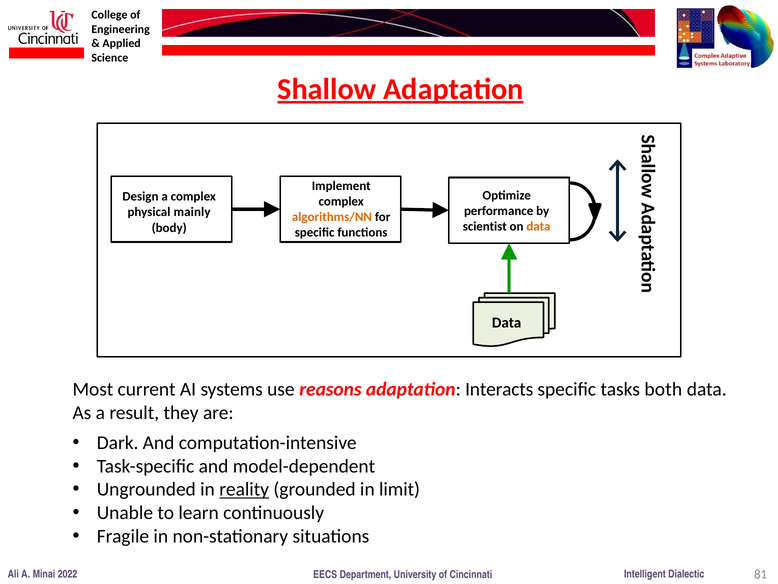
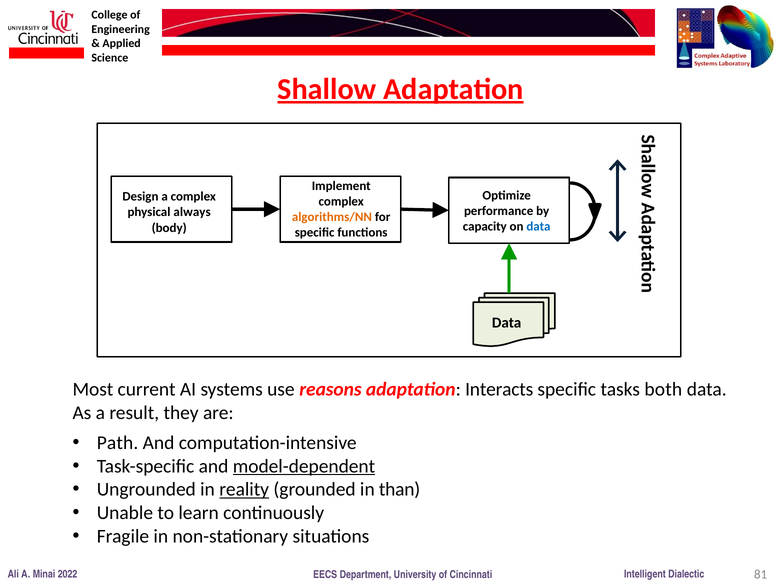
mainly: mainly -> always
scientist: scientist -> capacity
data at (538, 226) colour: orange -> blue
Dark: Dark -> Path
model-dependent underline: none -> present
limit: limit -> than
